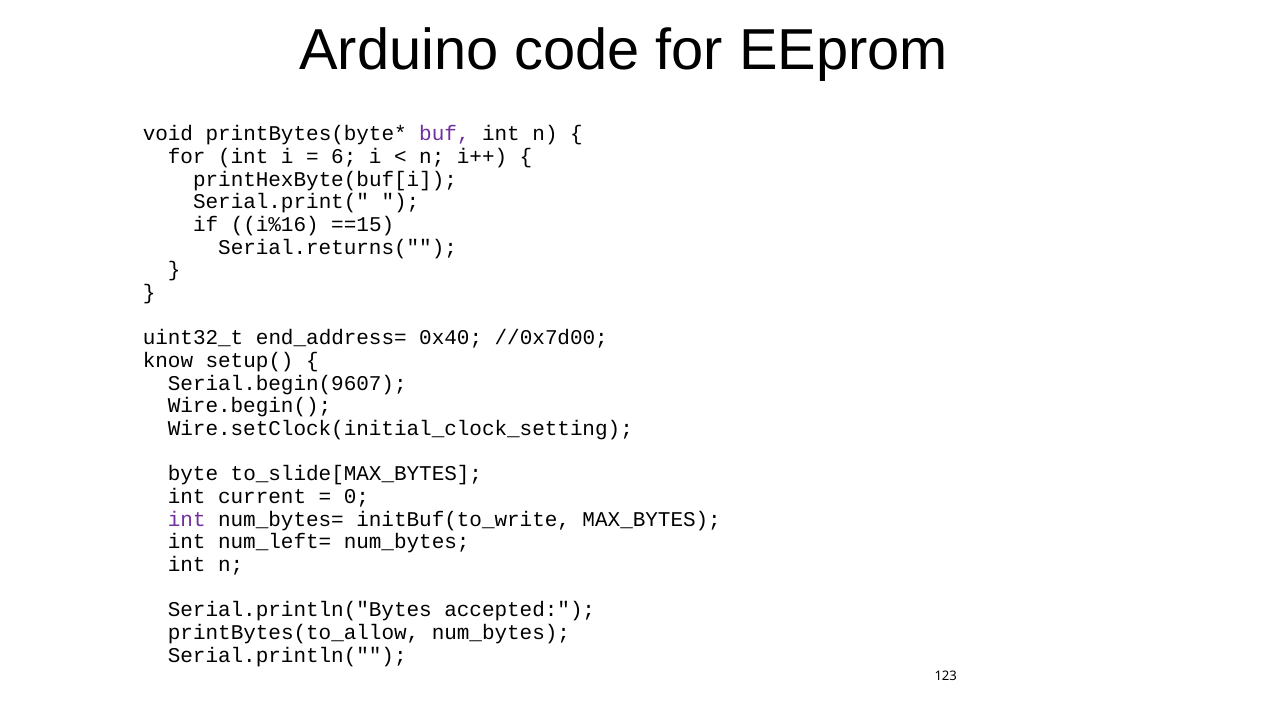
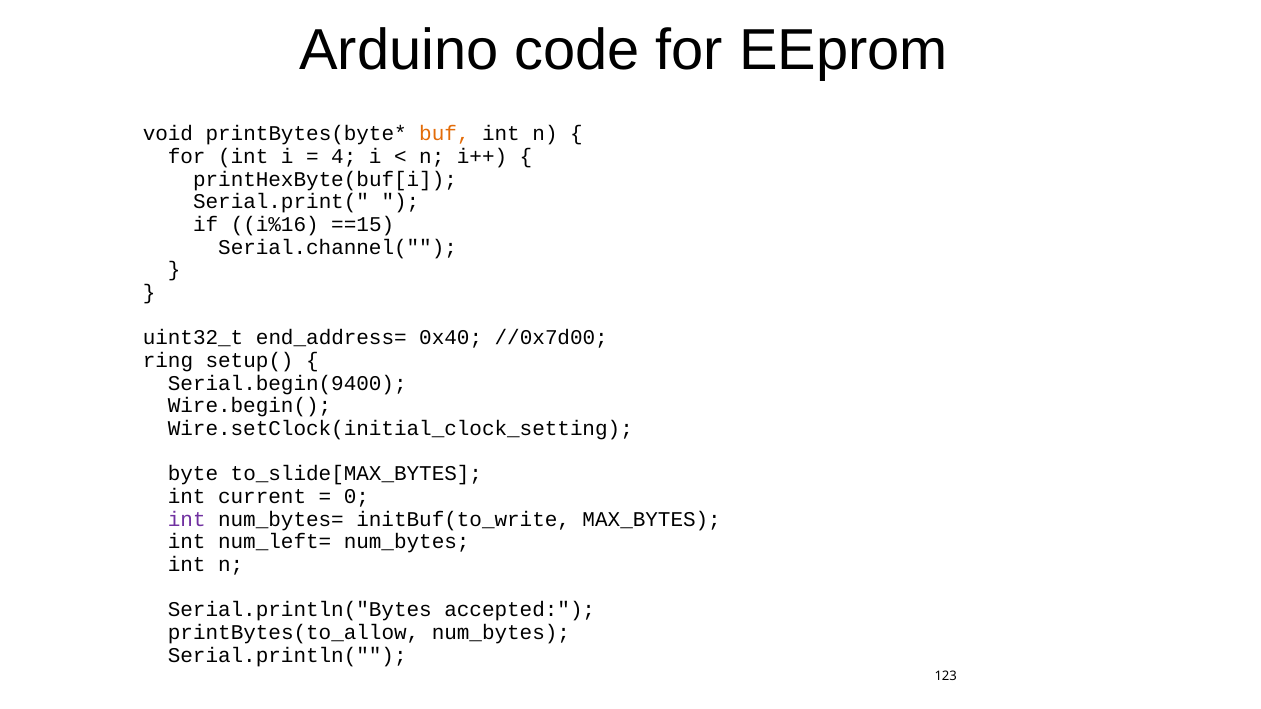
buf colour: purple -> orange
6: 6 -> 4
Serial.returns(: Serial.returns( -> Serial.channel(
know: know -> ring
Serial.begin(9607: Serial.begin(9607 -> Serial.begin(9400
